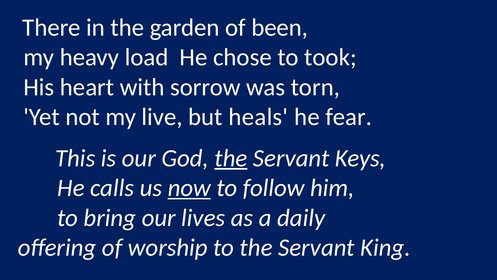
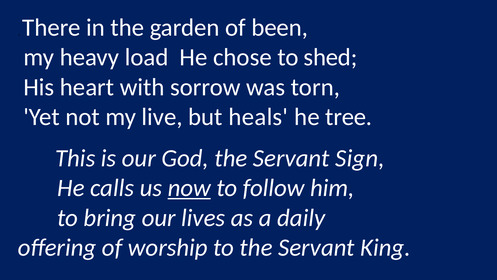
took: took -> shed
fear: fear -> tree
the at (231, 158) underline: present -> none
Keys: Keys -> Sign
